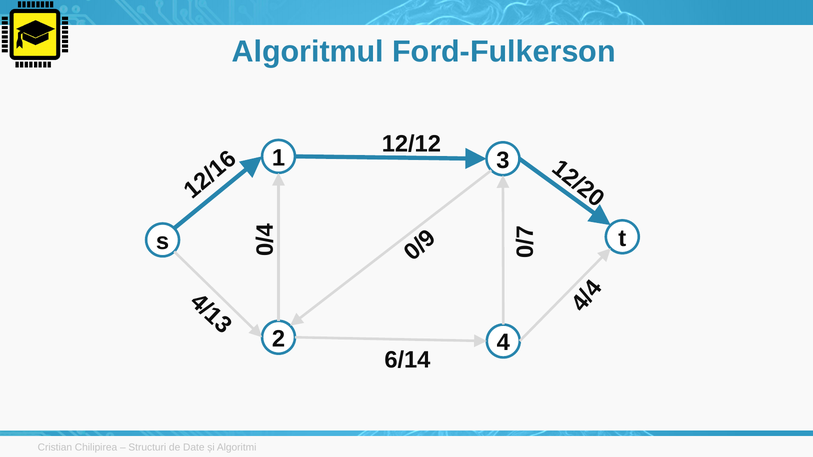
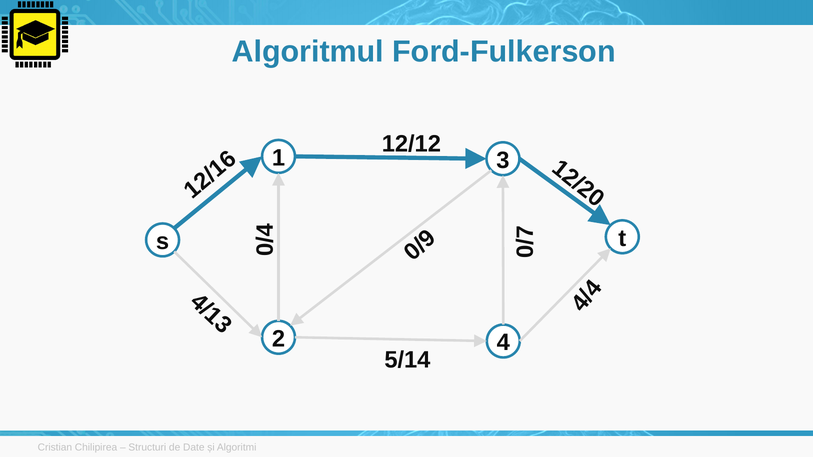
6/14: 6/14 -> 5/14
